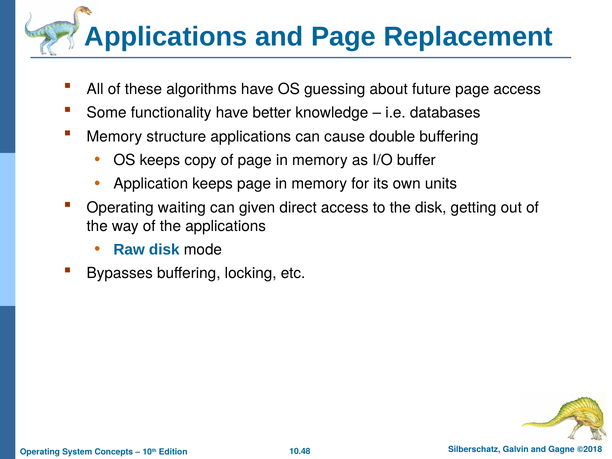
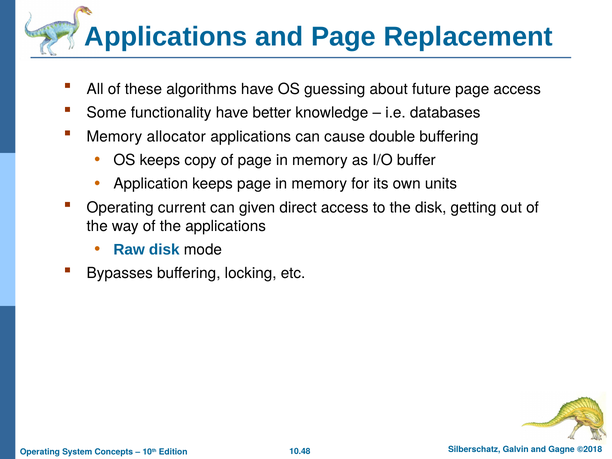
structure: structure -> allocator
waiting: waiting -> current
